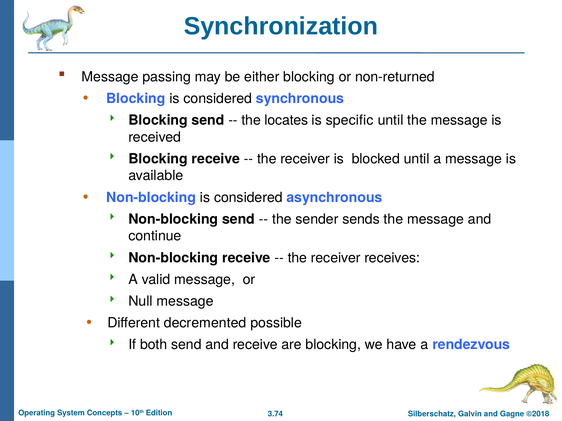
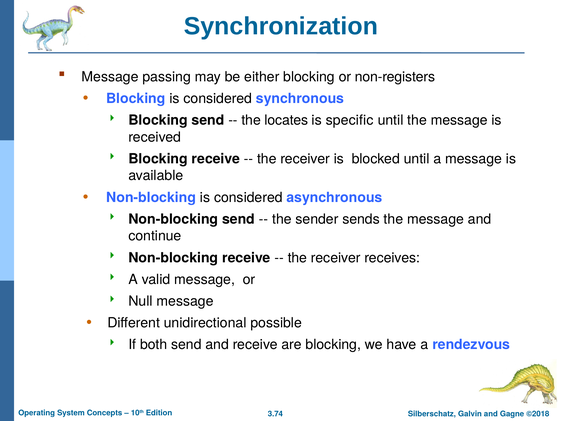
non-returned: non-returned -> non-registers
decremented: decremented -> unidirectional
